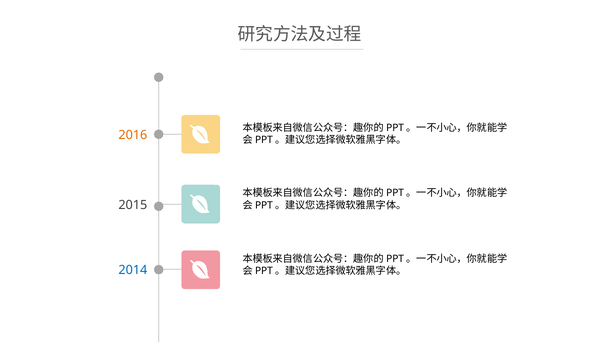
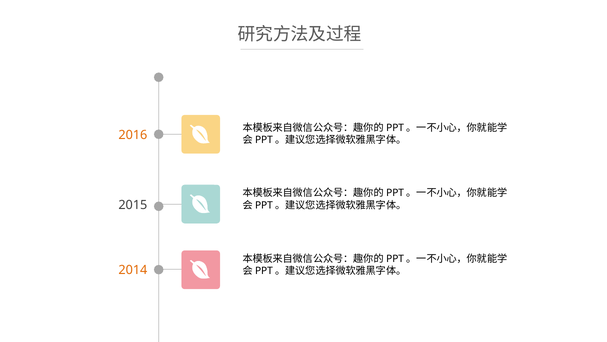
2014 colour: blue -> orange
